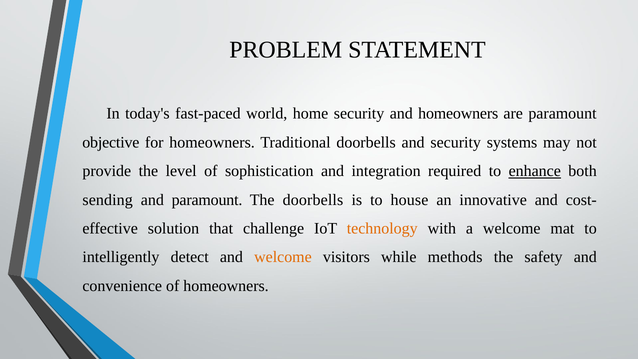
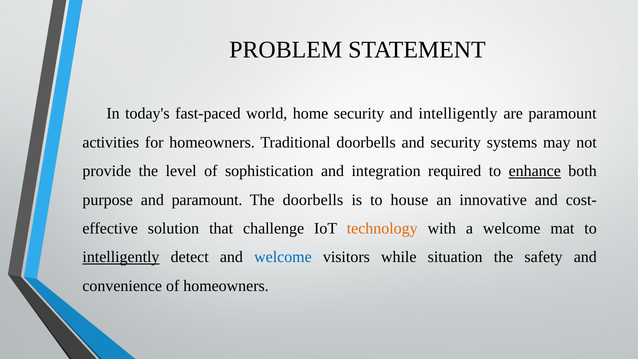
and homeowners: homeowners -> intelligently
objective: objective -> activities
sending: sending -> purpose
intelligently at (121, 257) underline: none -> present
welcome at (283, 257) colour: orange -> blue
methods: methods -> situation
